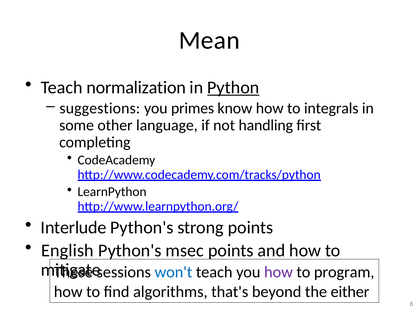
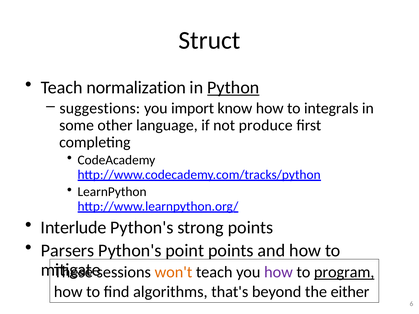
Mean: Mean -> Struct
primes: primes -> import
handling: handling -> produce
English: English -> Parsers
msec: msec -> point
won't colour: blue -> orange
program underline: none -> present
